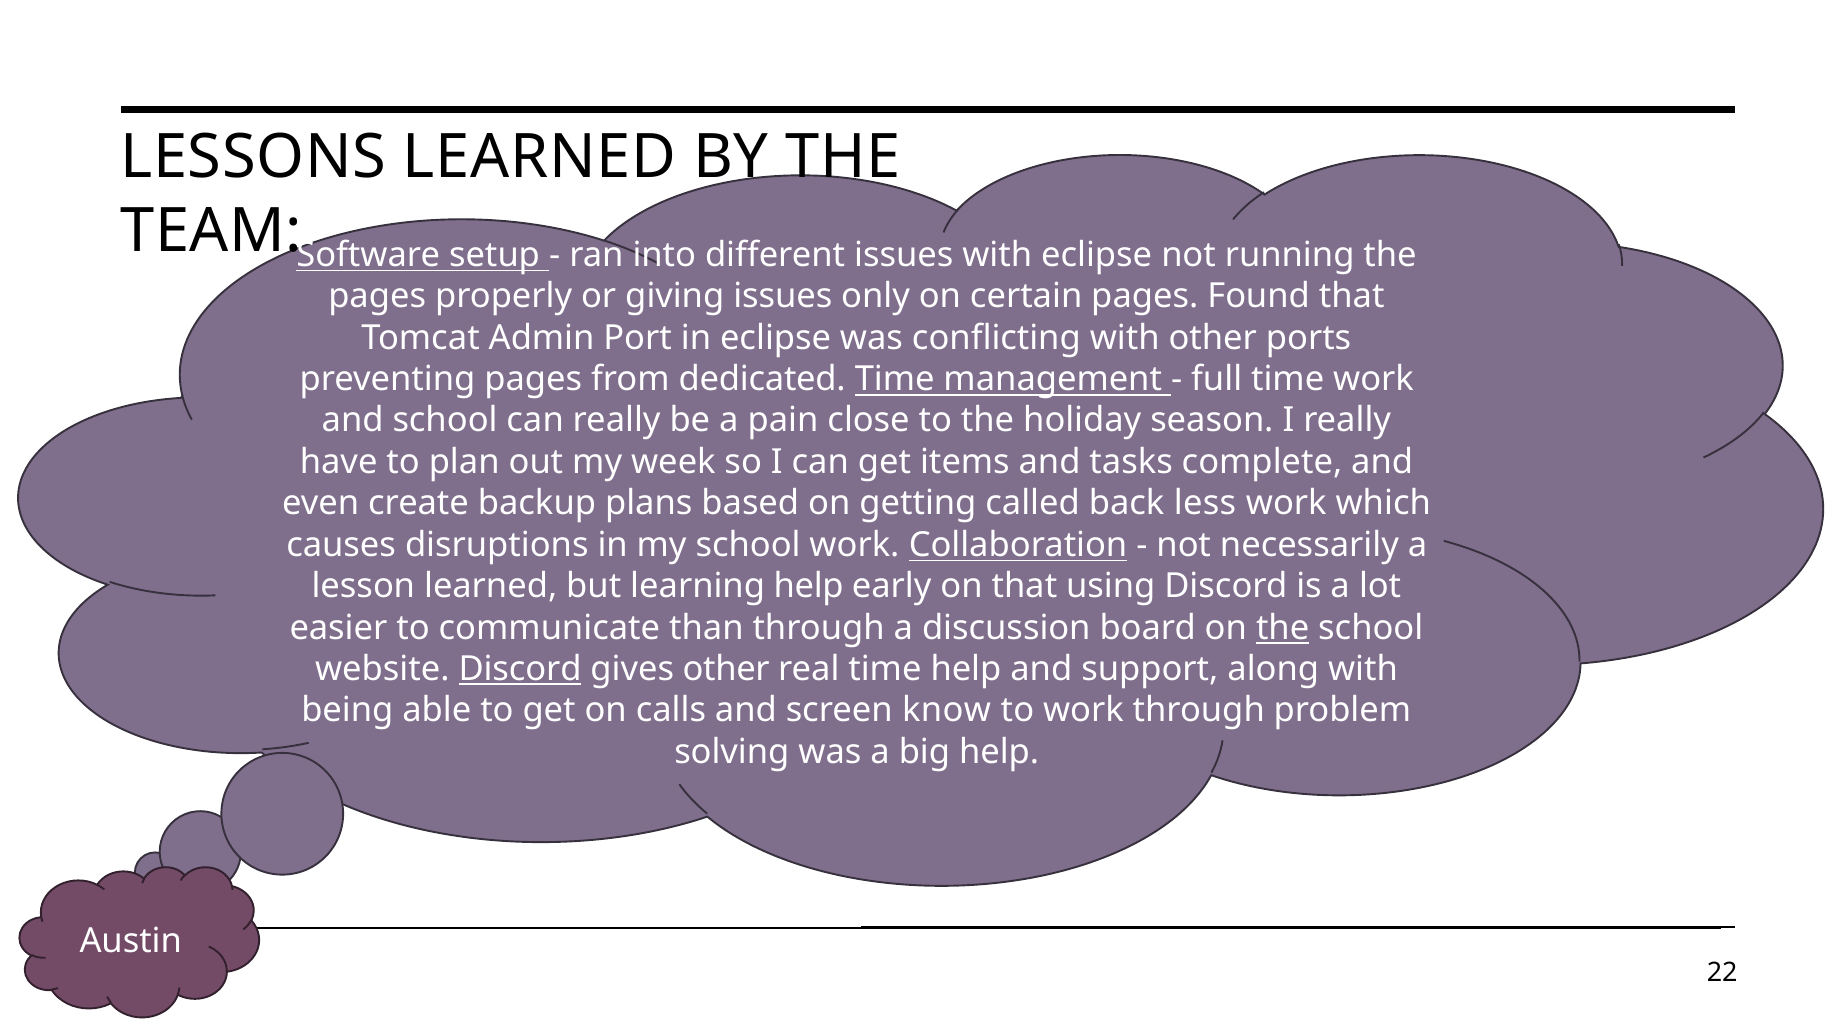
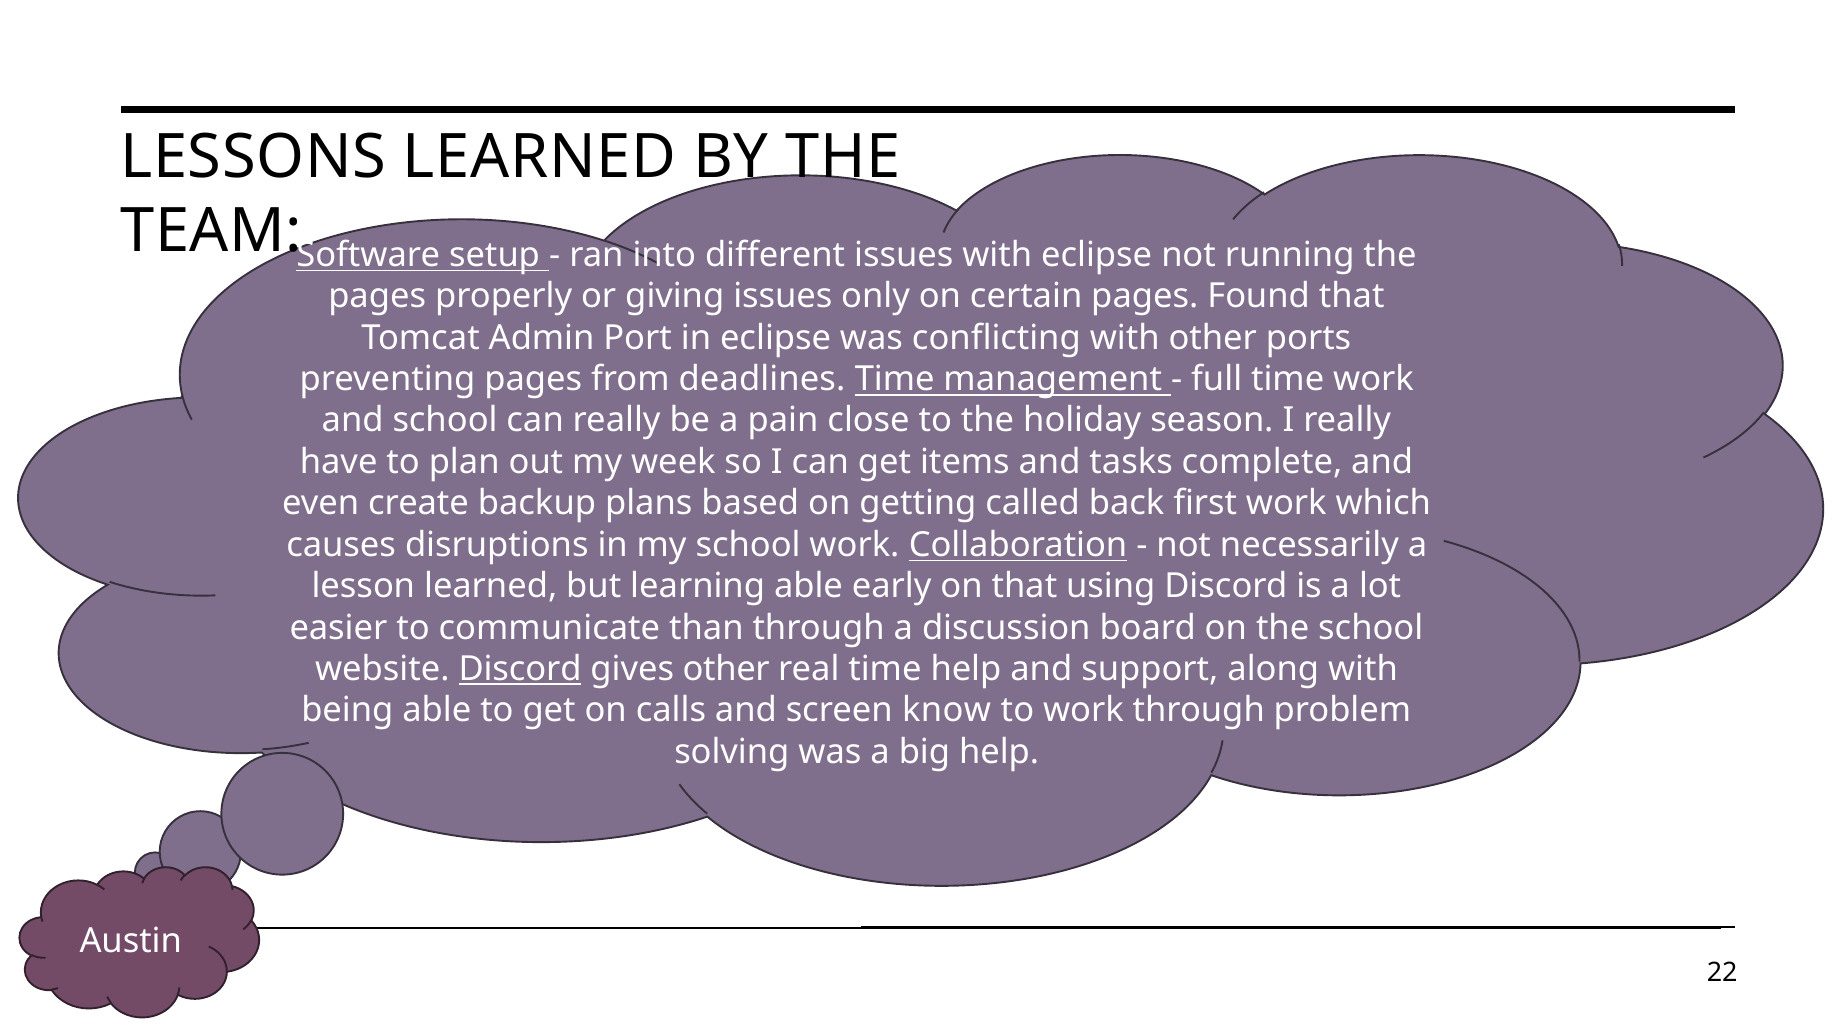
dedicated: dedicated -> deadlines
less: less -> first
learning help: help -> able
the at (1283, 628) underline: present -> none
